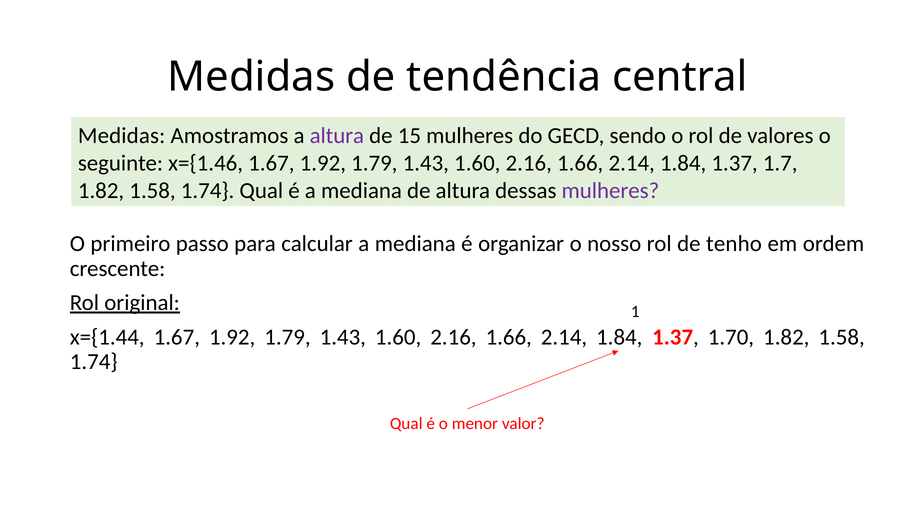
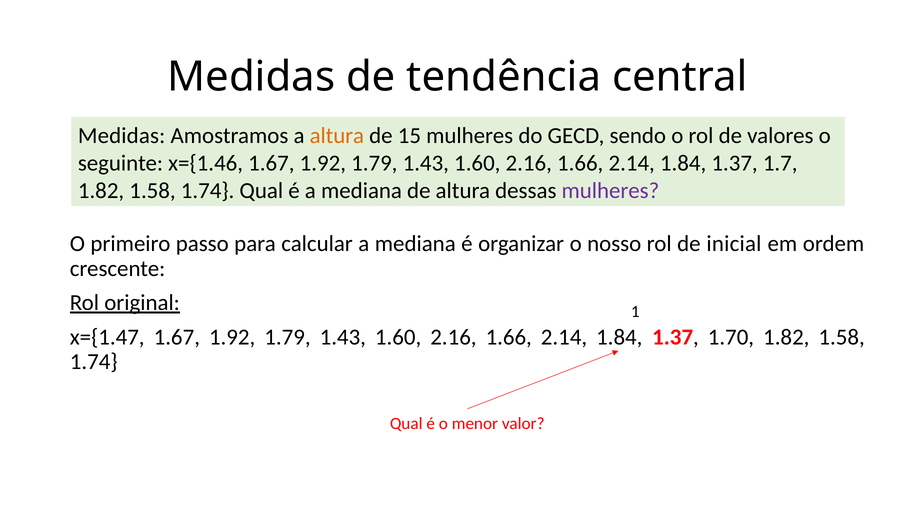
altura at (337, 136) colour: purple -> orange
tenho: tenho -> inicial
x={1.44: x={1.44 -> x={1.47
